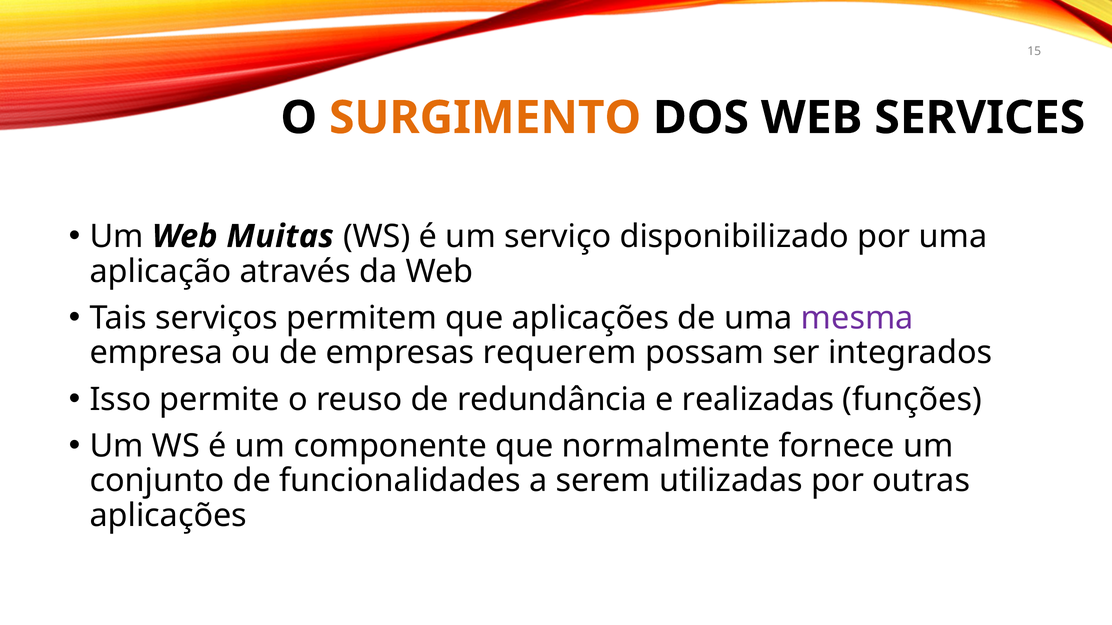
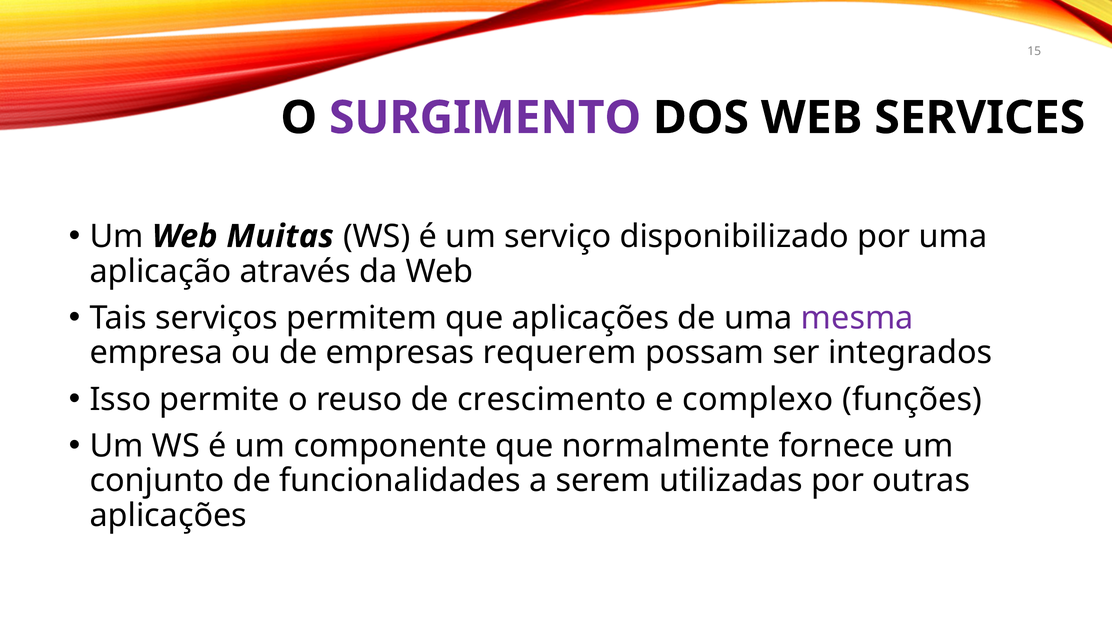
SURGIMENTO colour: orange -> purple
redundância: redundância -> crescimento
realizadas: realizadas -> complexo
